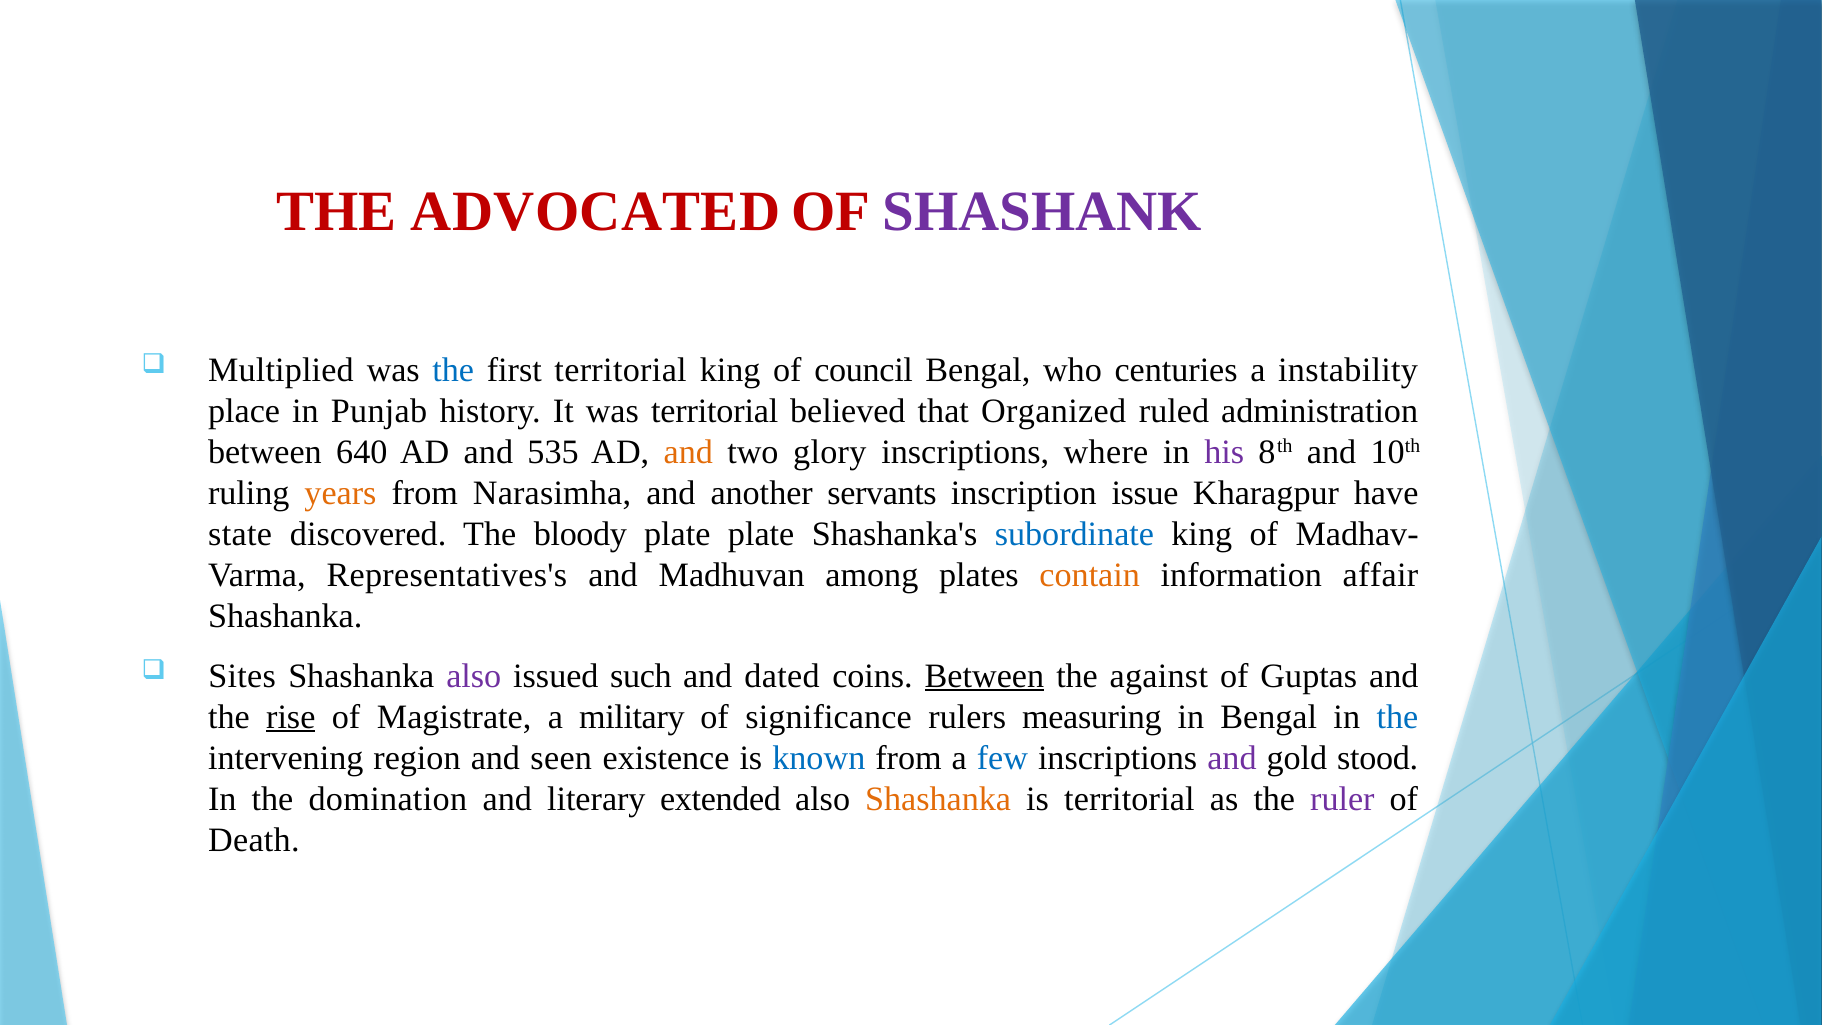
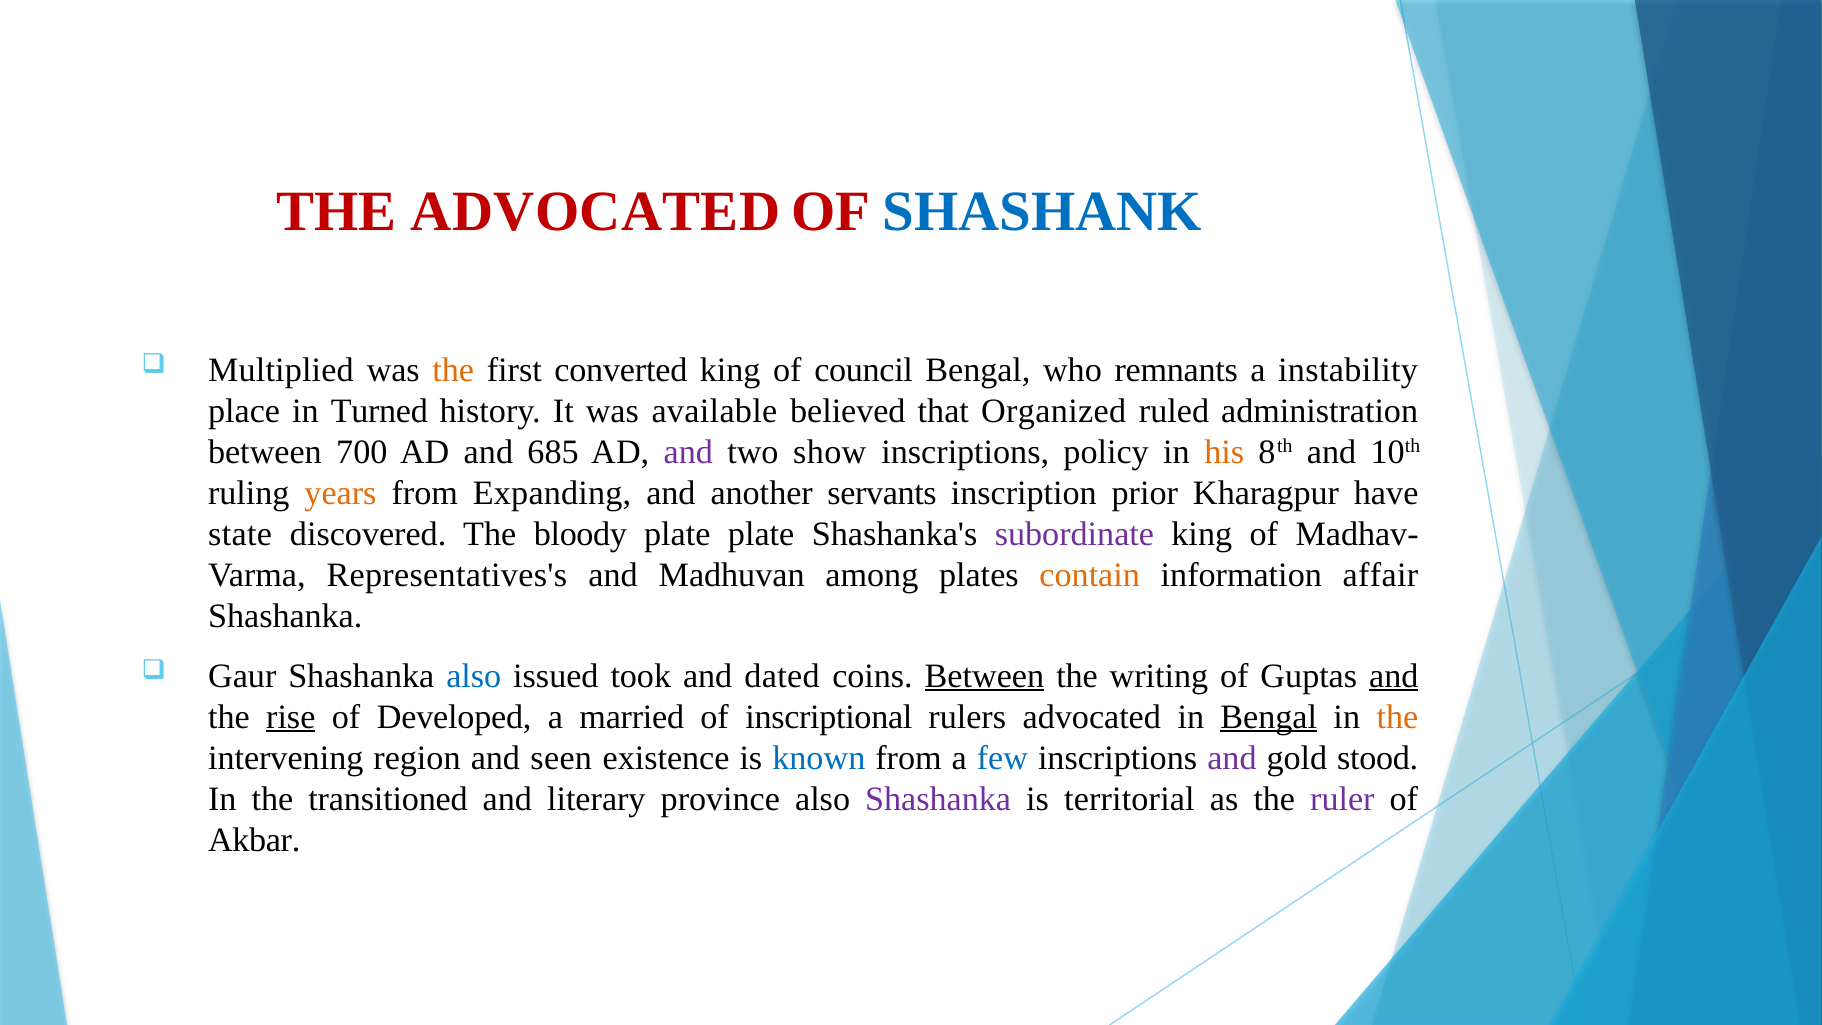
SHASHANK colour: purple -> blue
the at (453, 370) colour: blue -> orange
first territorial: territorial -> converted
centuries: centuries -> remnants
Punjab: Punjab -> Turned
was territorial: territorial -> available
640: 640 -> 700
535: 535 -> 685
and at (688, 452) colour: orange -> purple
glory: glory -> show
where: where -> policy
his colour: purple -> orange
Narasimha: Narasimha -> Expanding
issue: issue -> prior
subordinate colour: blue -> purple
Sites: Sites -> Gaur
also at (474, 676) colour: purple -> blue
such: such -> took
against: against -> writing
and at (1394, 676) underline: none -> present
Magistrate: Magistrate -> Developed
military: military -> married
significance: significance -> inscriptional
rulers measuring: measuring -> advocated
Bengal at (1269, 717) underline: none -> present
the at (1397, 717) colour: blue -> orange
domination: domination -> transitioned
extended: extended -> province
Shashanka at (938, 799) colour: orange -> purple
Death: Death -> Akbar
